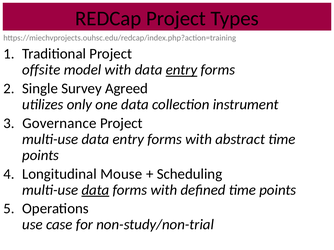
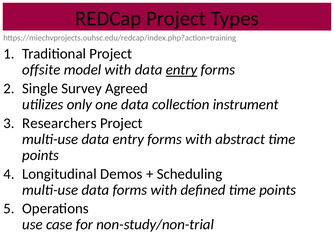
Governance: Governance -> Researchers
Mouse: Mouse -> Demos
data at (95, 190) underline: present -> none
